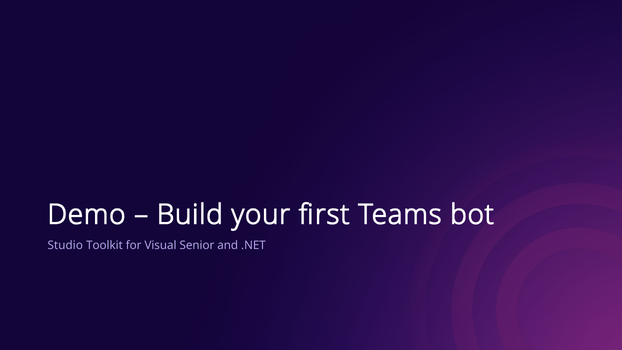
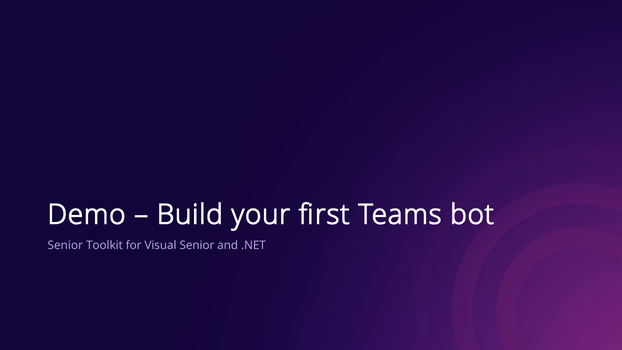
Studio at (65, 245): Studio -> Senior
